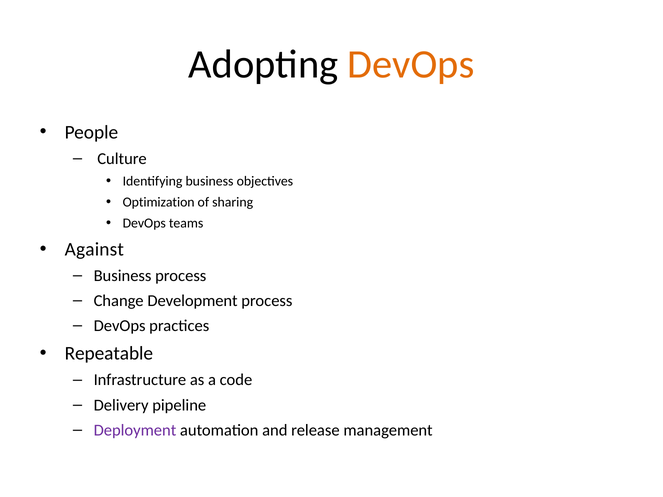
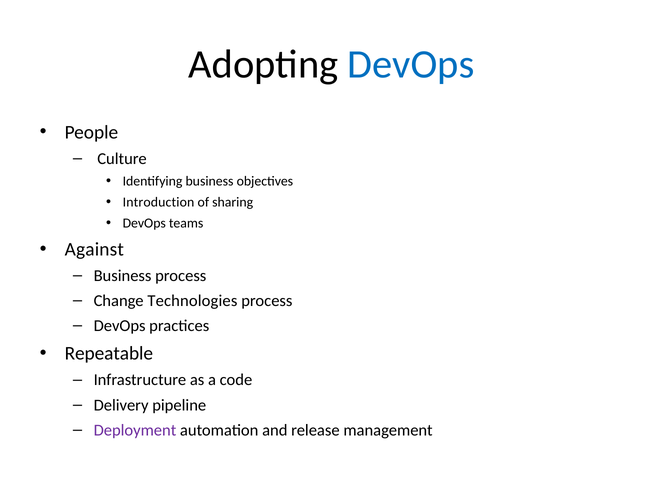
DevOps at (411, 64) colour: orange -> blue
Optimization: Optimization -> Introduction
Development: Development -> Technologies
